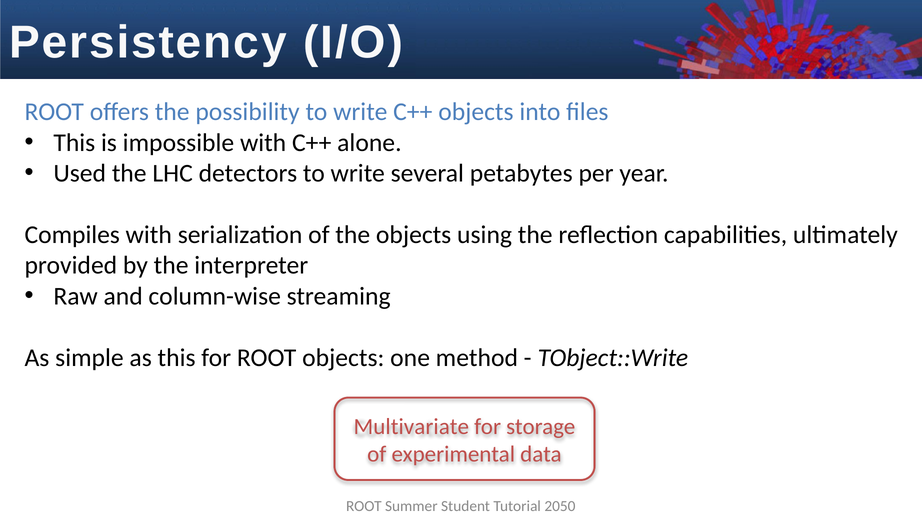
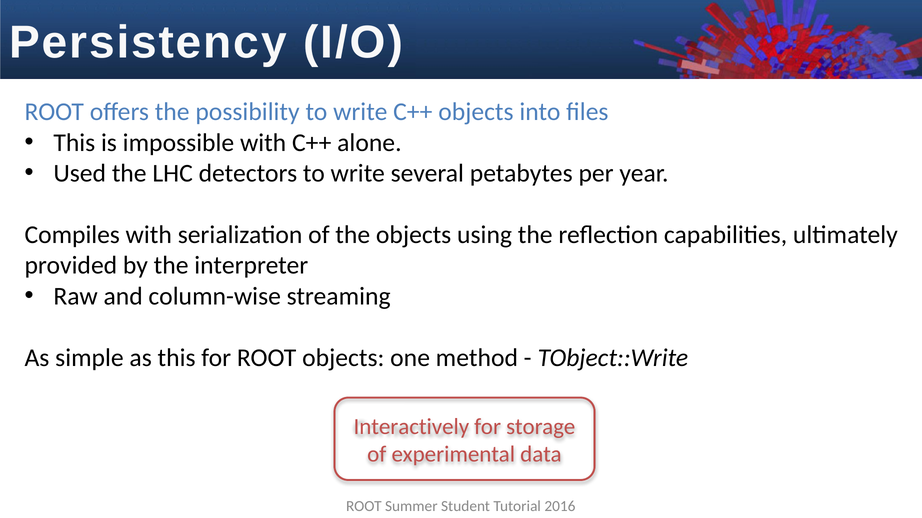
Multivariate: Multivariate -> Interactively
2050: 2050 -> 2016
